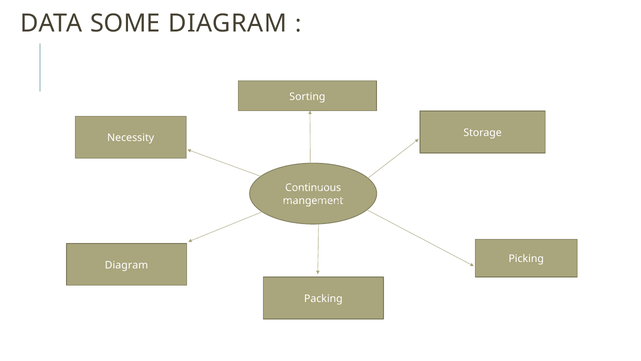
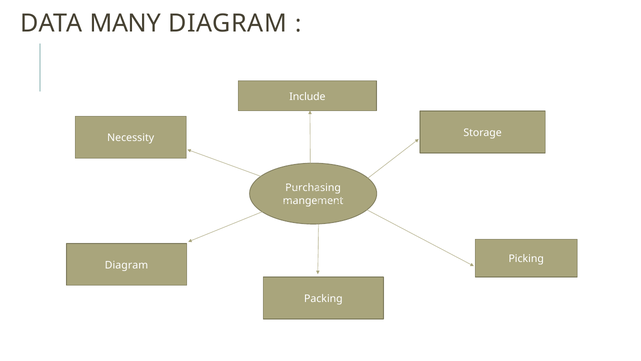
SOME: SOME -> MANY
Sorting: Sorting -> Include
Continuous: Continuous -> Purchasing
